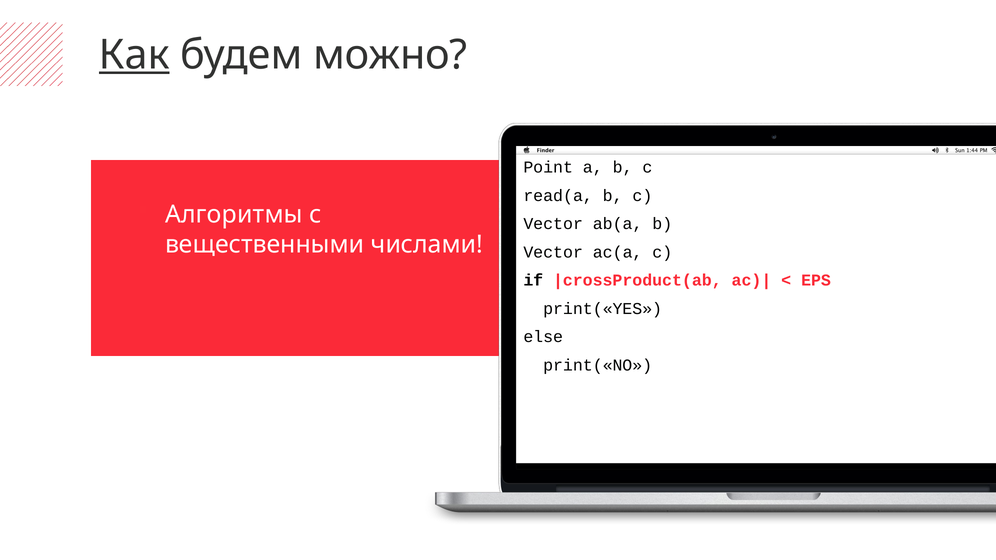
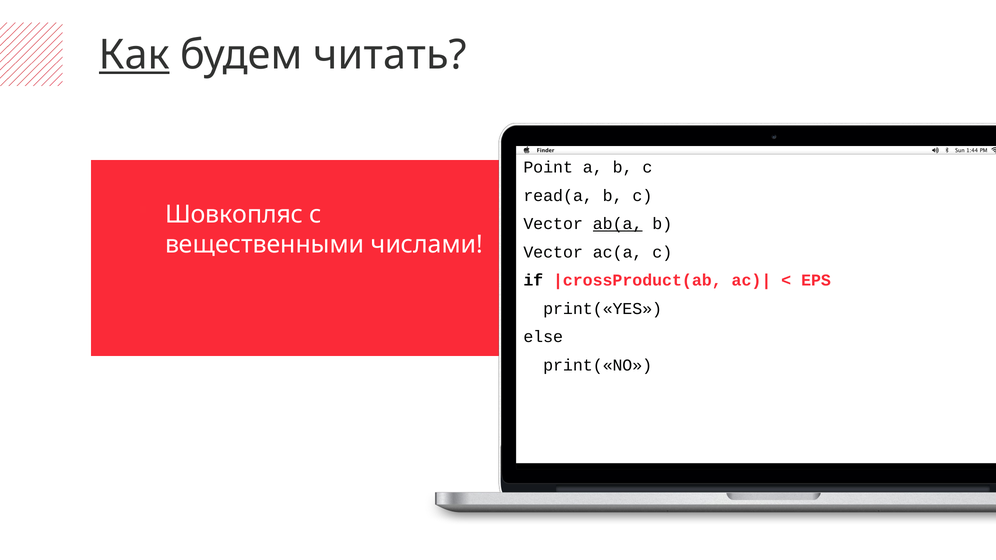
можно: можно -> читать
Алгоритмы: Алгоритмы -> Шовкопляс
ab(a underline: none -> present
